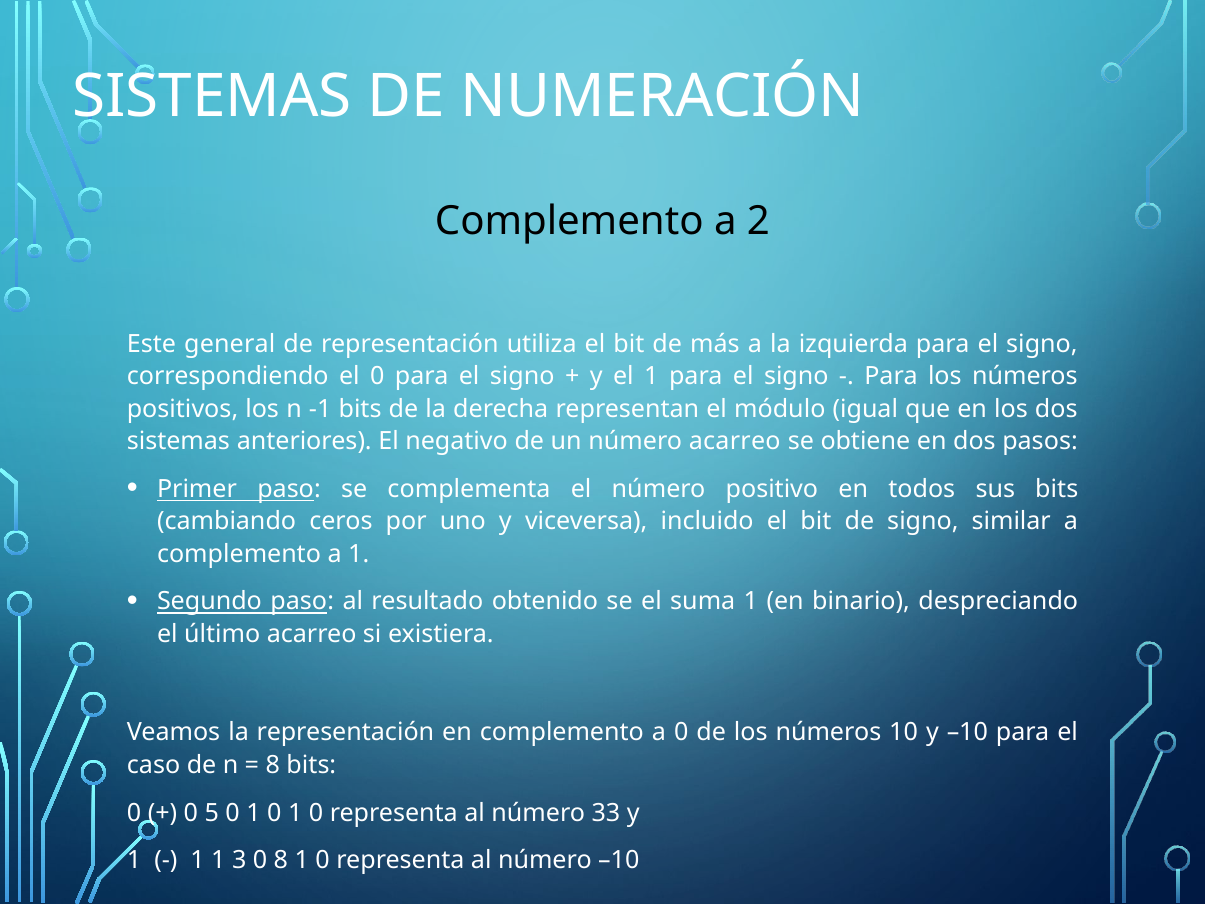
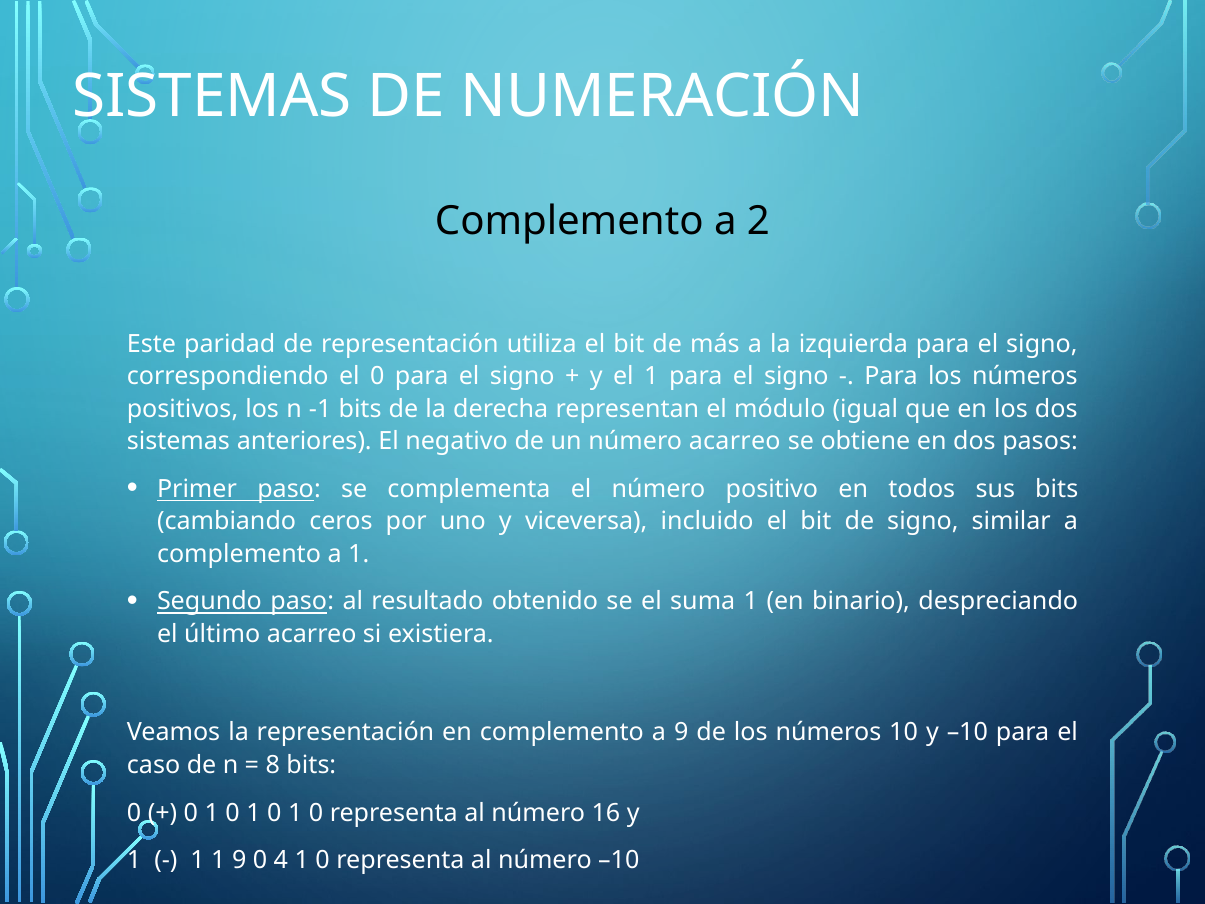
general: general -> paridad
a 0: 0 -> 9
5 at (212, 813): 5 -> 1
33: 33 -> 16
1 3: 3 -> 9
0 8: 8 -> 4
